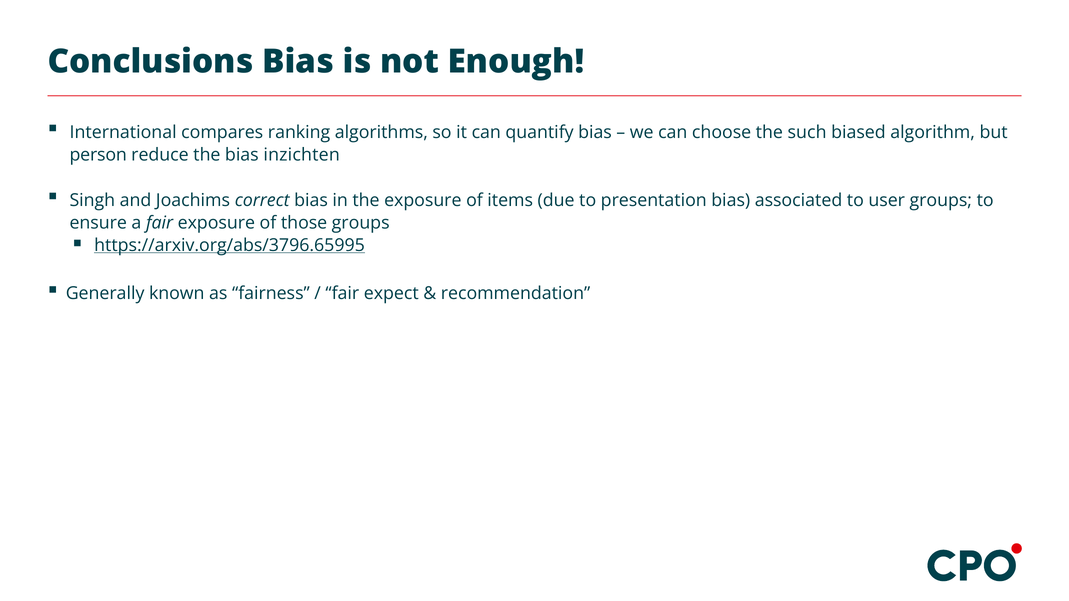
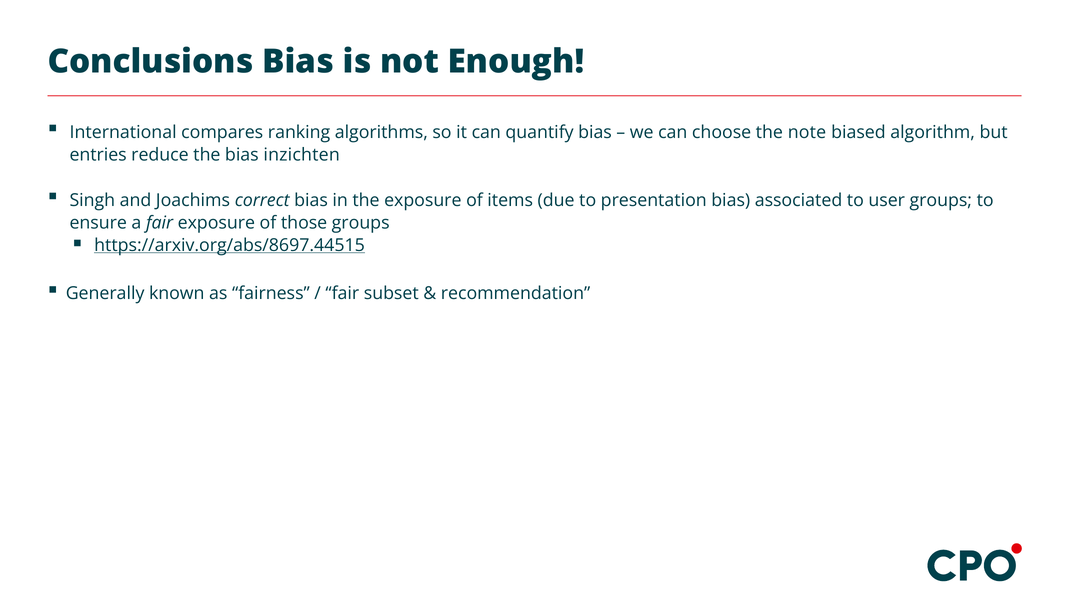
such: such -> note
person: person -> entries
https://arxiv.org/abs/3796.65995: https://arxiv.org/abs/3796.65995 -> https://arxiv.org/abs/8697.44515
expect: expect -> subset
